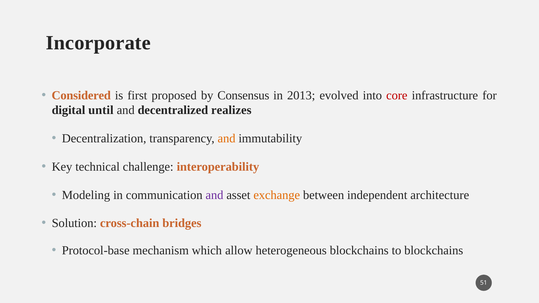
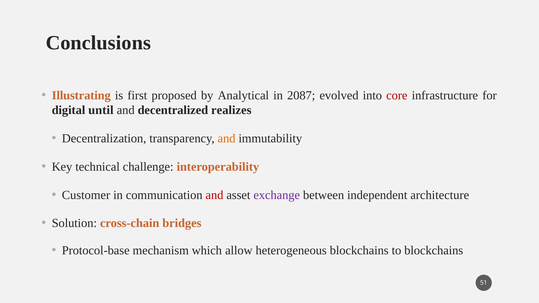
Incorporate: Incorporate -> Conclusions
Considered: Considered -> Illustrating
Consensus: Consensus -> Analytical
2013: 2013 -> 2087
Modeling: Modeling -> Customer
and at (214, 195) colour: purple -> red
exchange colour: orange -> purple
